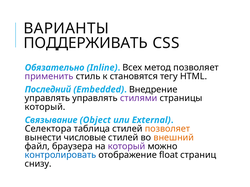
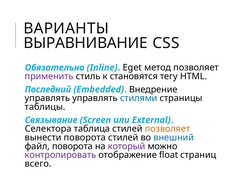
ПОДДЕРЖИВАТЬ: ПОДДЕРЖИВАТЬ -> ВЫРАВНИВАНИЕ
Всех: Всех -> Eget
стилями colour: purple -> blue
который at (45, 107): который -> таблицы
Object: Object -> Screen
вынести числовые: числовые -> поворота
внешний colour: orange -> blue
файл браузера: браузера -> поворота
контролировать colour: blue -> purple
снизу: снизу -> всего
